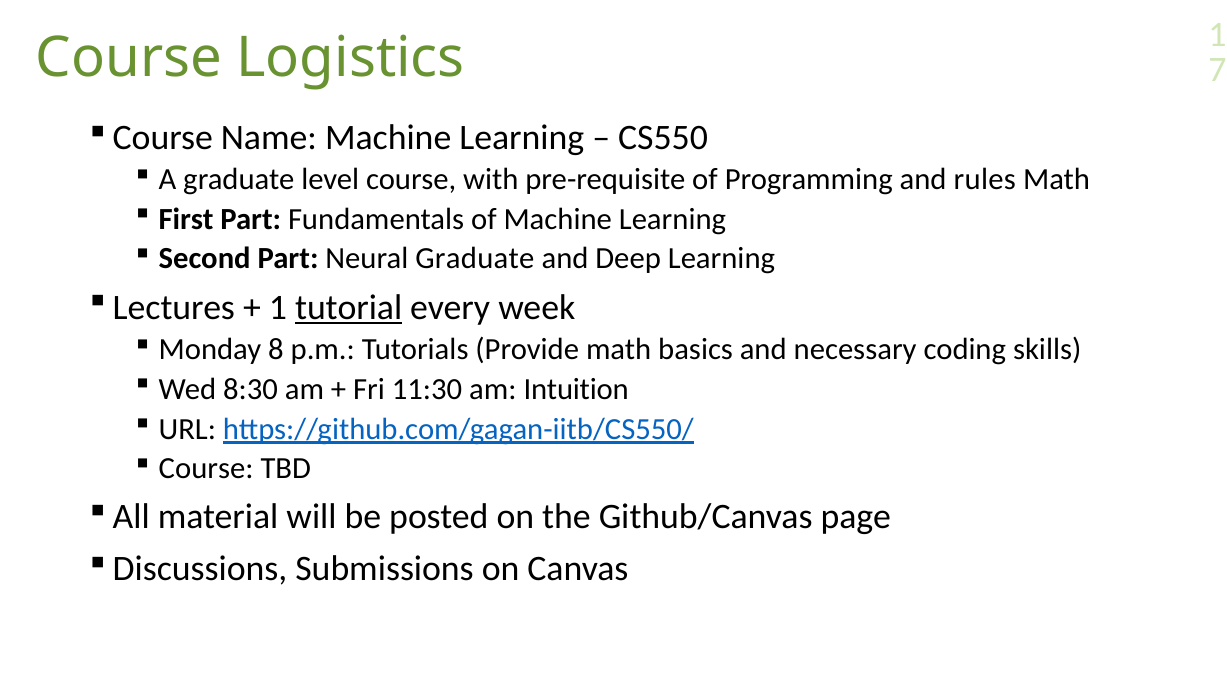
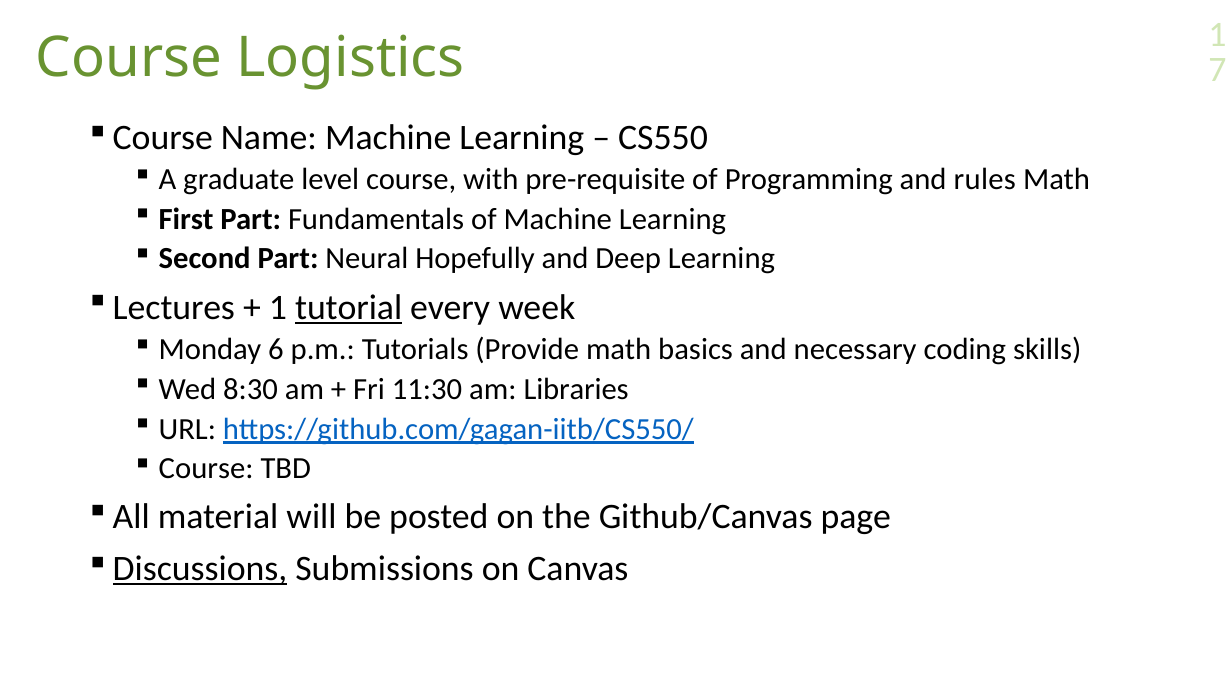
Neural Graduate: Graduate -> Hopefully
8: 8 -> 6
Intuition: Intuition -> Libraries
Discussions underline: none -> present
